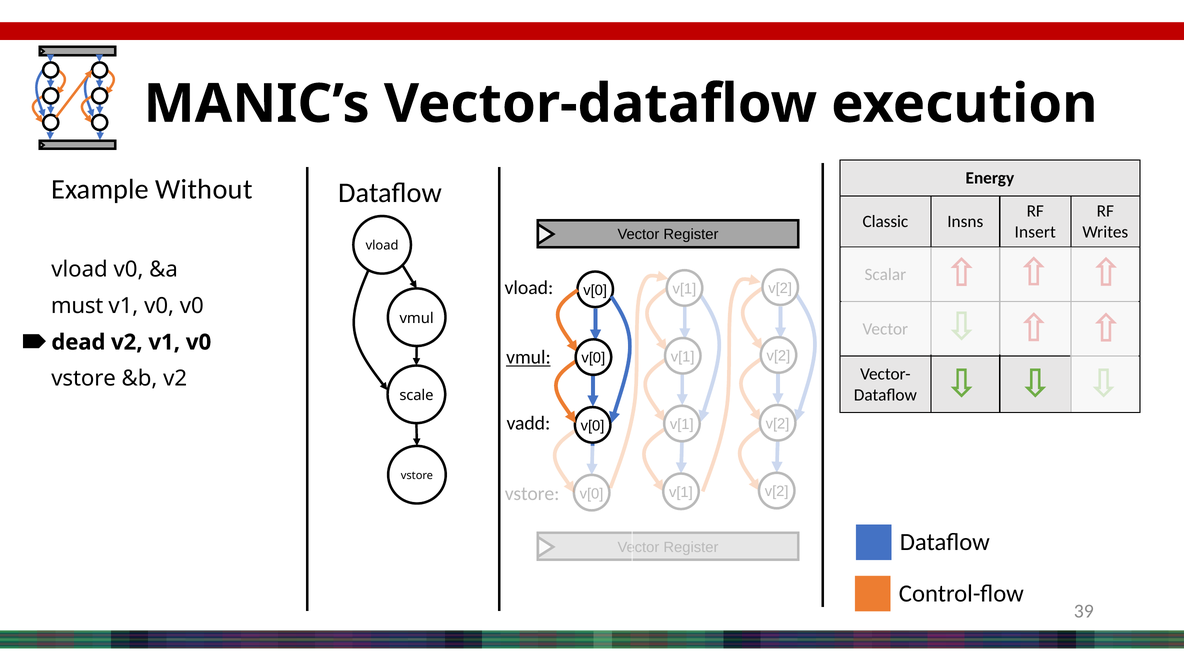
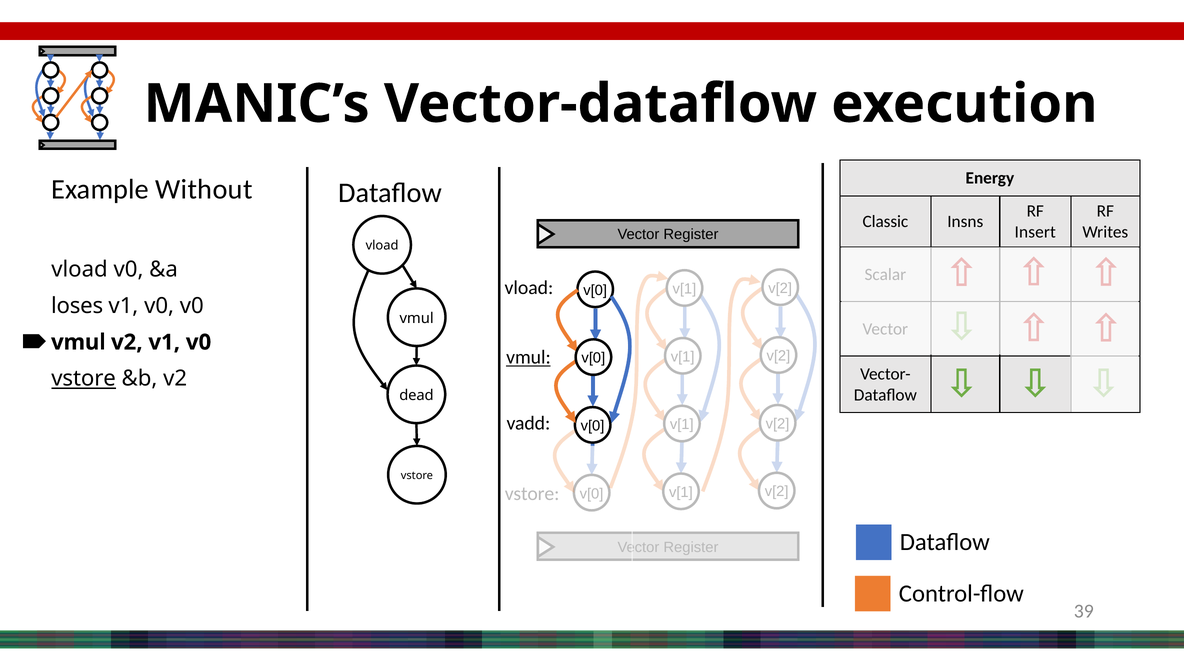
must: must -> loses
dead at (78, 342): dead -> vmul
vstore at (84, 379) underline: none -> present
scale: scale -> dead
